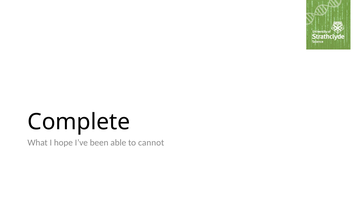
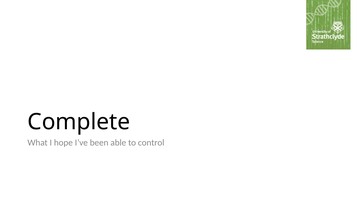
cannot: cannot -> control
